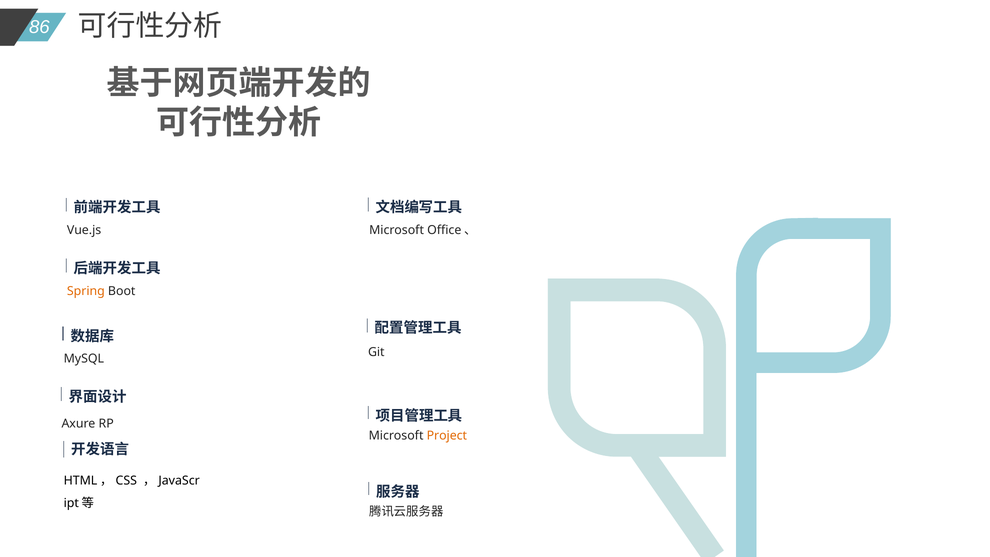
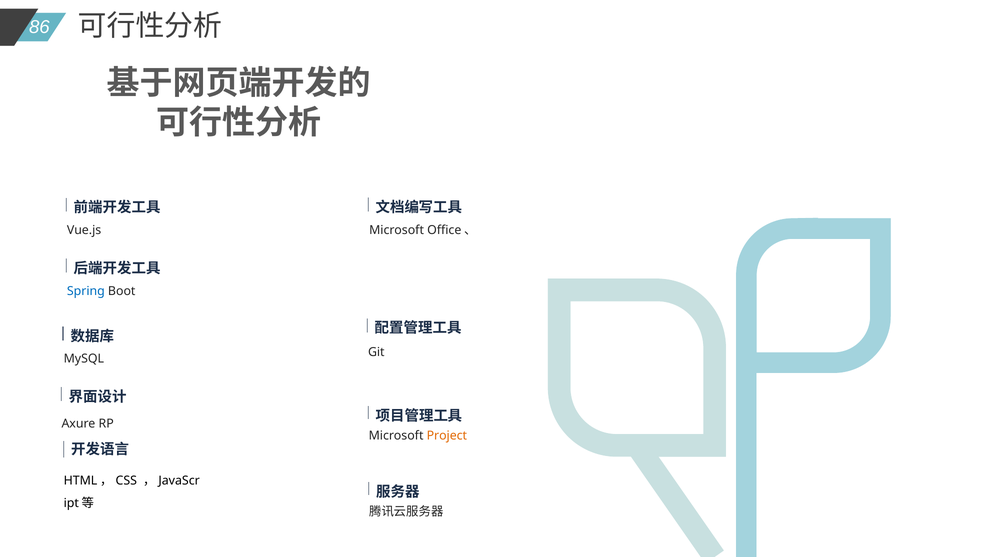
Spring colour: orange -> blue
